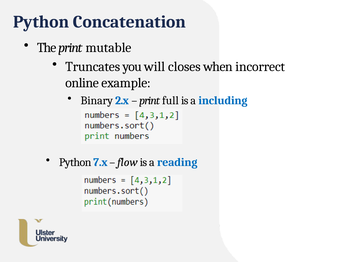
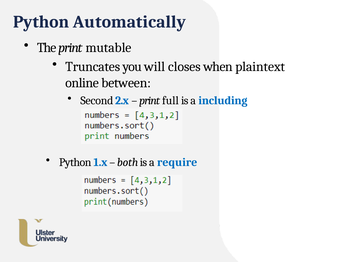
Concatenation: Concatenation -> Automatically
incorrect: incorrect -> plaintext
example: example -> between
Binary: Binary -> Second
7.x: 7.x -> 1.x
flow: flow -> both
reading: reading -> require
